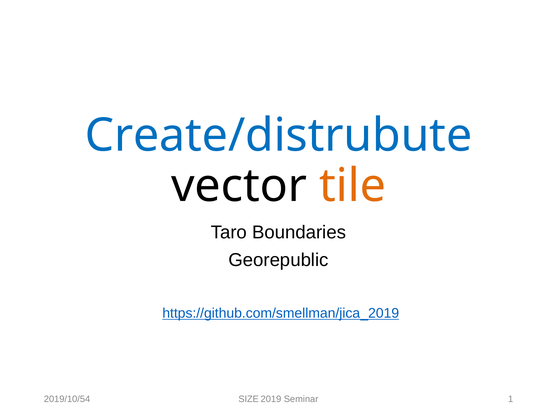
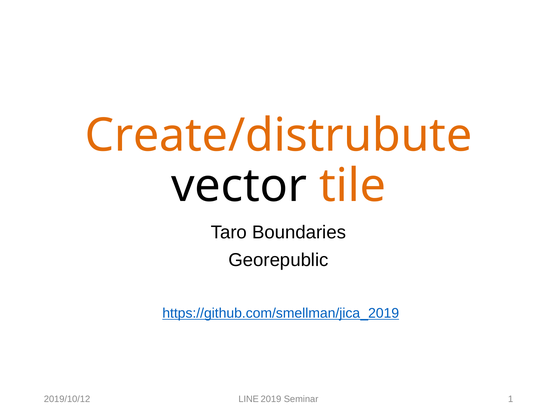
Create/distrubute colour: blue -> orange
2019/10/54: 2019/10/54 -> 2019/10/12
SIZE: SIZE -> LINE
